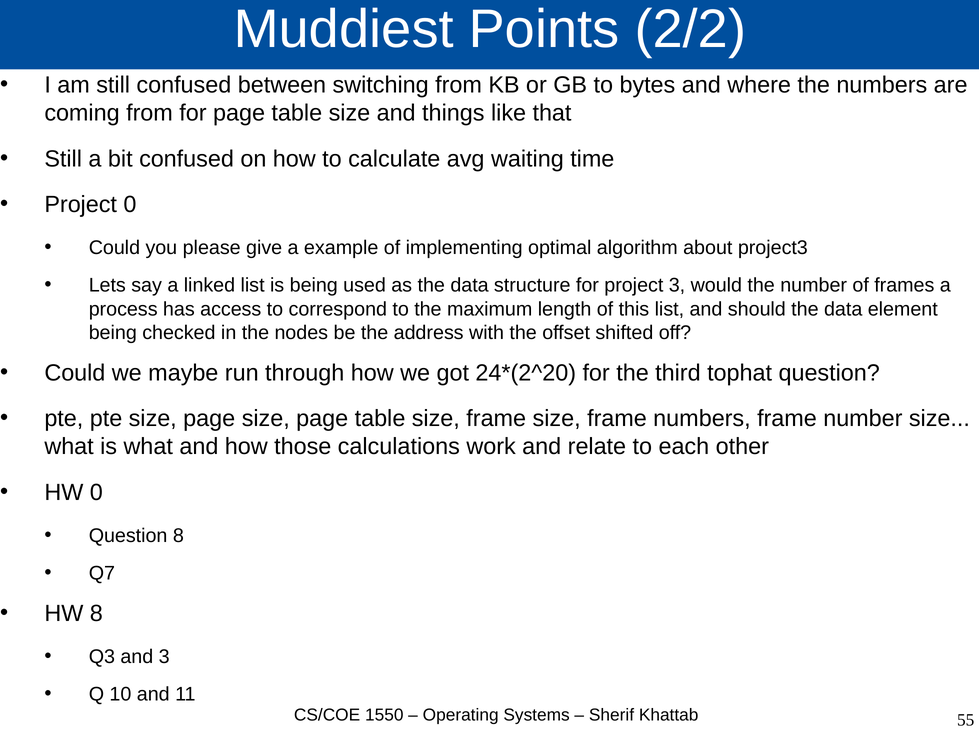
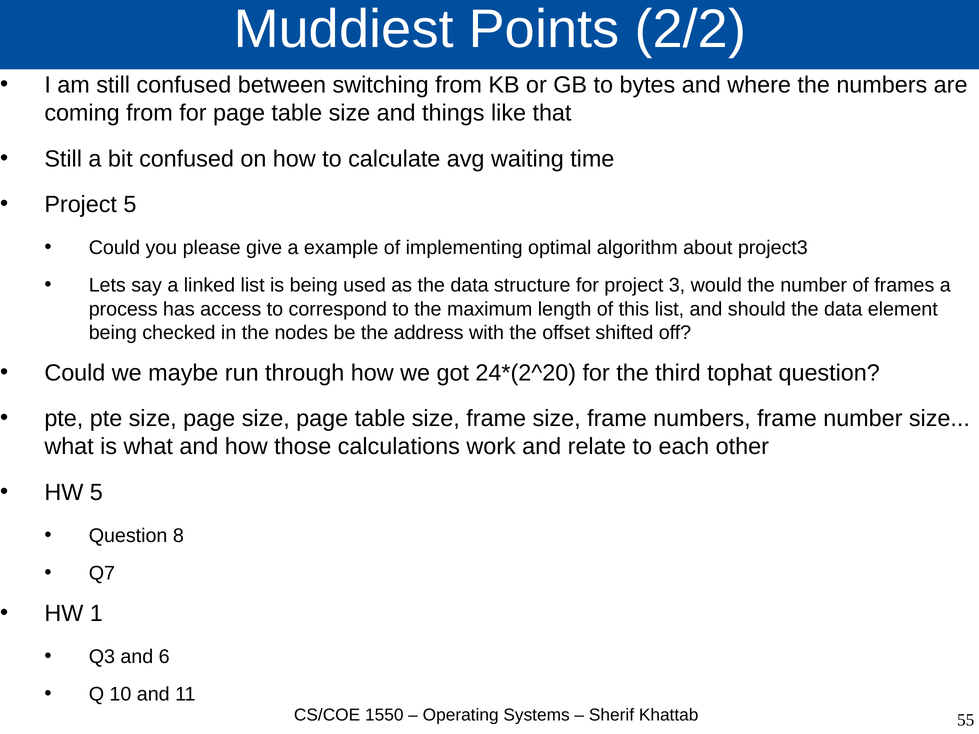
Project 0: 0 -> 5
HW 0: 0 -> 5
HW 8: 8 -> 1
and 3: 3 -> 6
